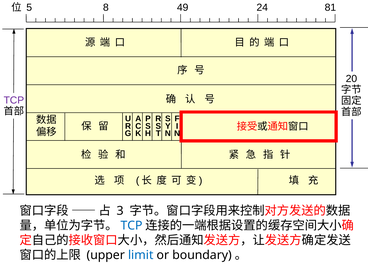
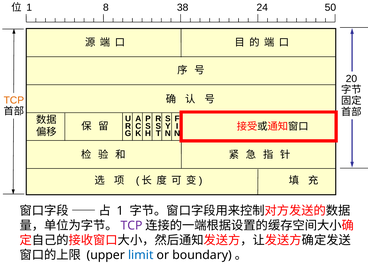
5 at (29, 8): 5 -> 1
49: 49 -> 38
81: 81 -> 50
TCP at (14, 100) colour: purple -> orange
3 at (120, 211): 3 -> 1
TCP at (132, 226) colour: blue -> purple
